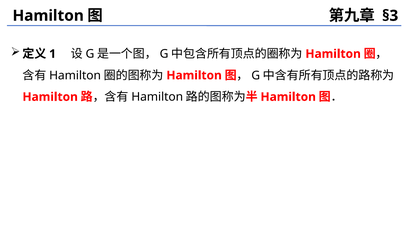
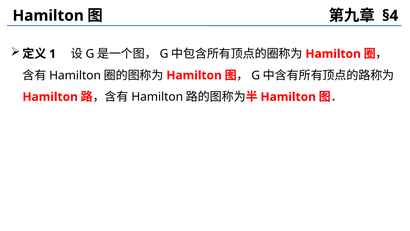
§3: §3 -> §4
